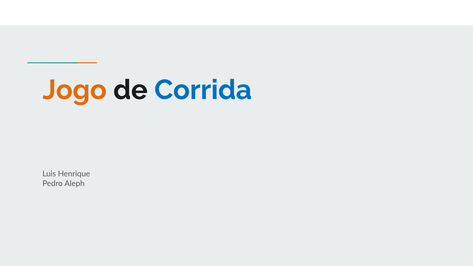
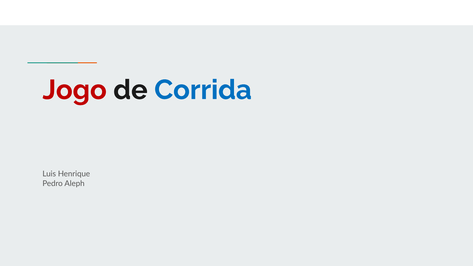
Jogo colour: orange -> red
